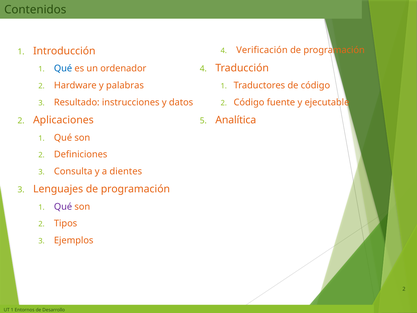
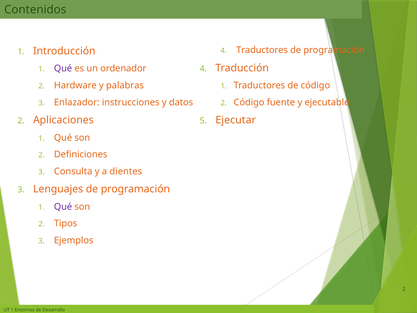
Verificación at (262, 50): Verificación -> Traductores
Qué at (63, 69) colour: blue -> purple
Resultado: Resultado -> Enlazador
Analítica: Analítica -> Ejecutar
